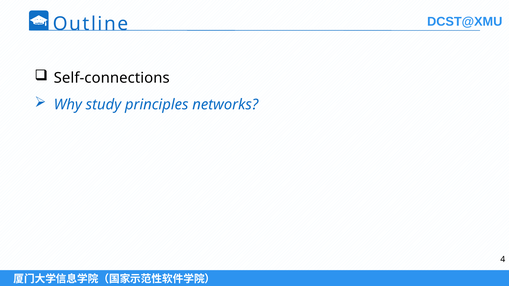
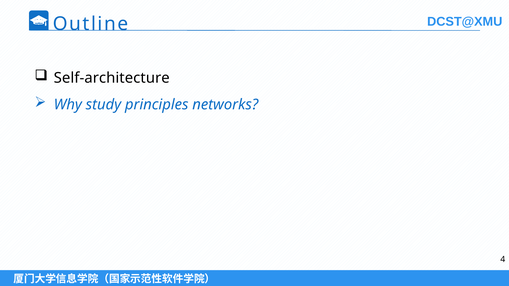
Self-connections: Self-connections -> Self-architecture
